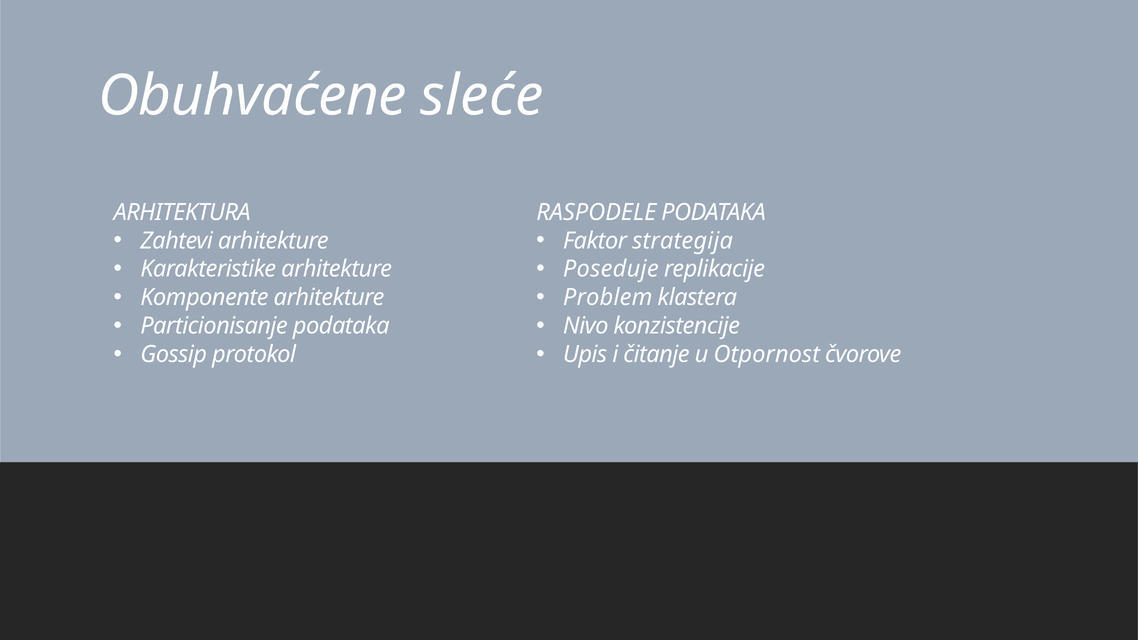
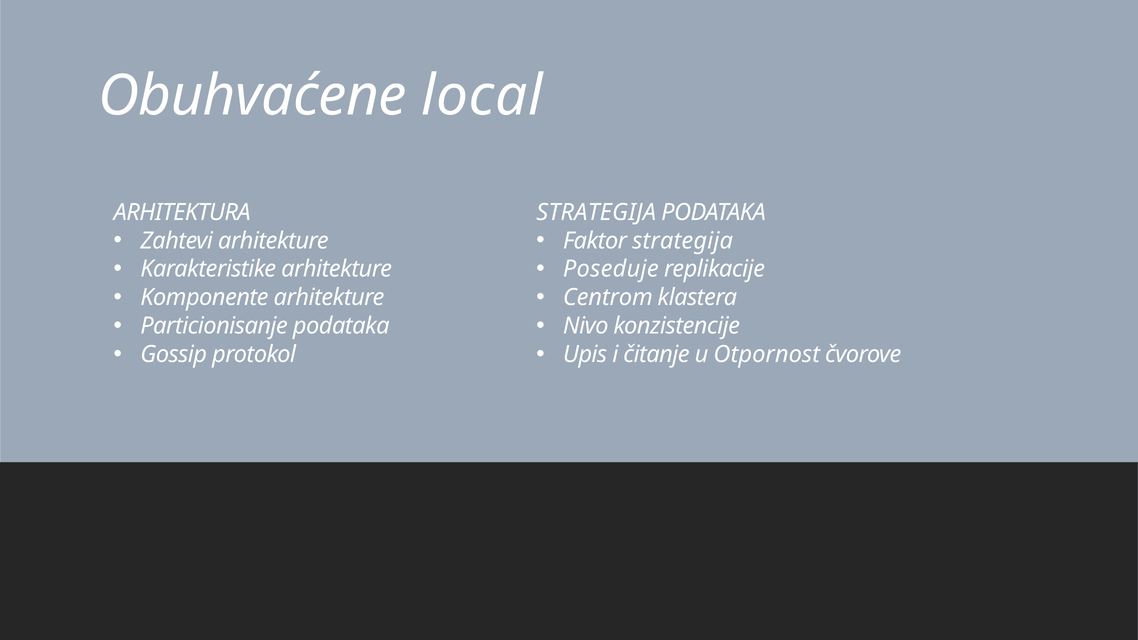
sleće: sleće -> local
RASPODELE at (596, 212): RASPODELE -> STRATEGIJA
Problem: Problem -> Centrom
